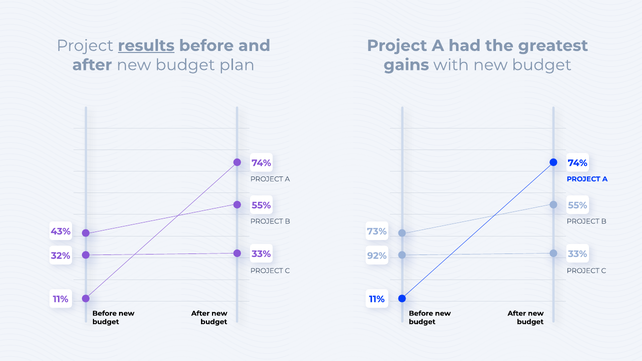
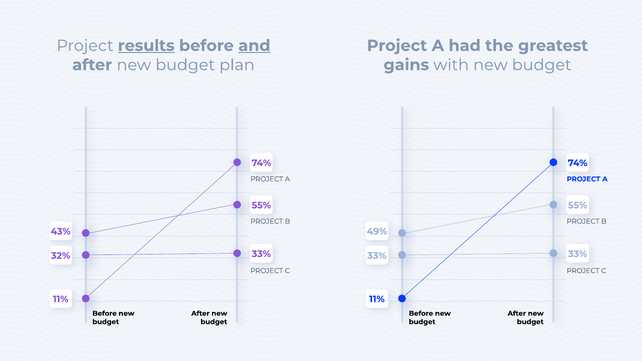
and underline: none -> present
73%: 73% -> 49%
92% at (377, 256): 92% -> 33%
